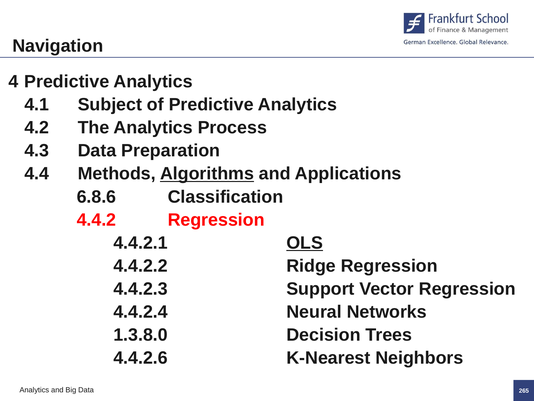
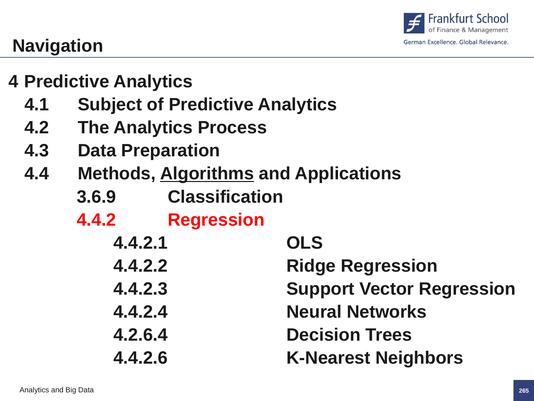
6.8.6: 6.8.6 -> 3.6.9
OLS underline: present -> none
1.3.8.0: 1.3.8.0 -> 4.2.6.4
